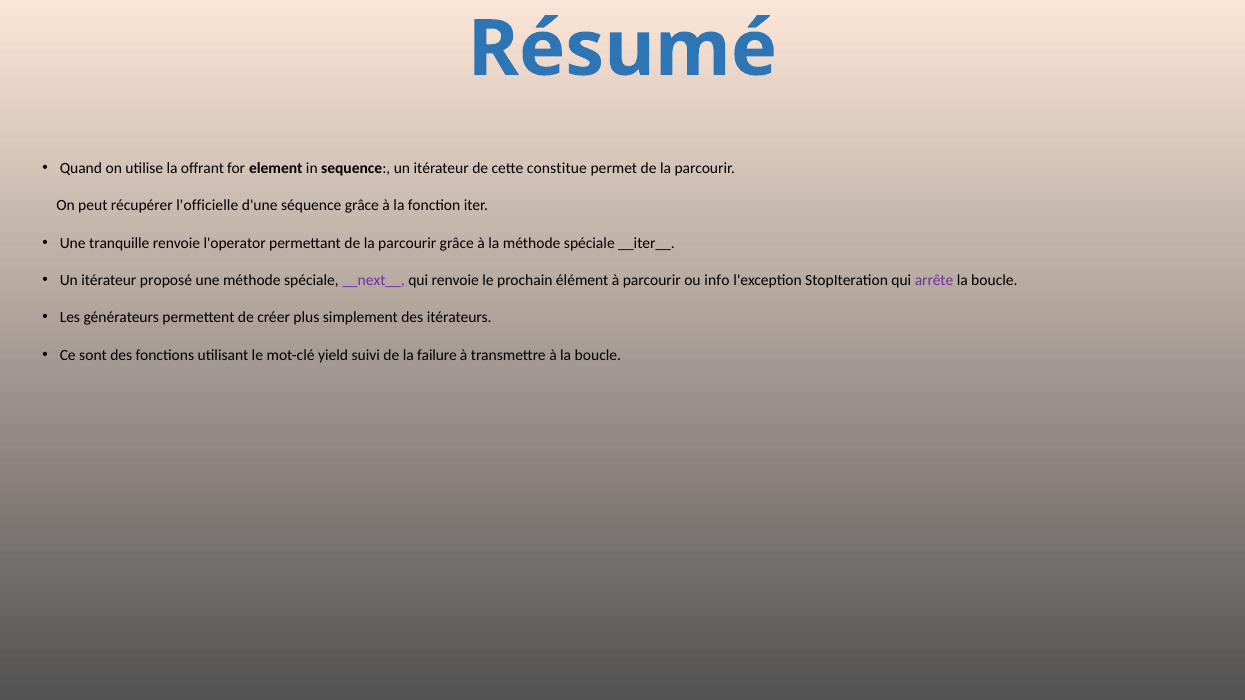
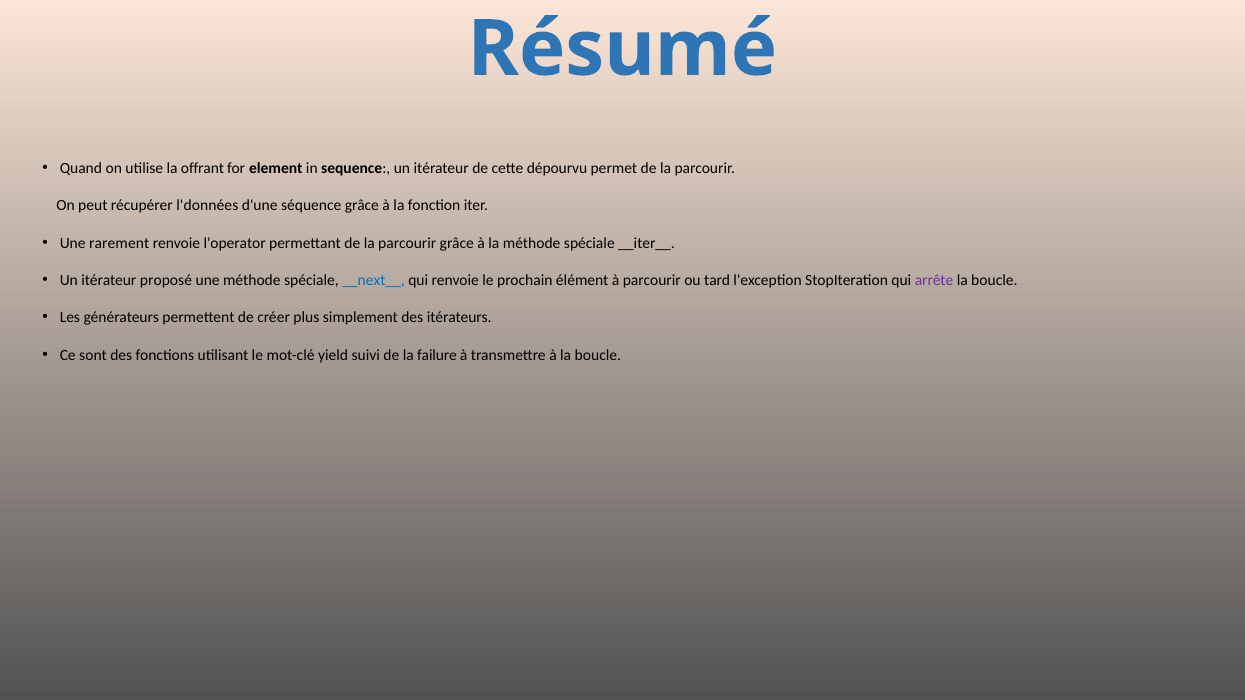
constitue: constitue -> dépourvu
l'officielle: l'officielle -> l'données
tranquille: tranquille -> rarement
__next__ colour: purple -> blue
info: info -> tard
